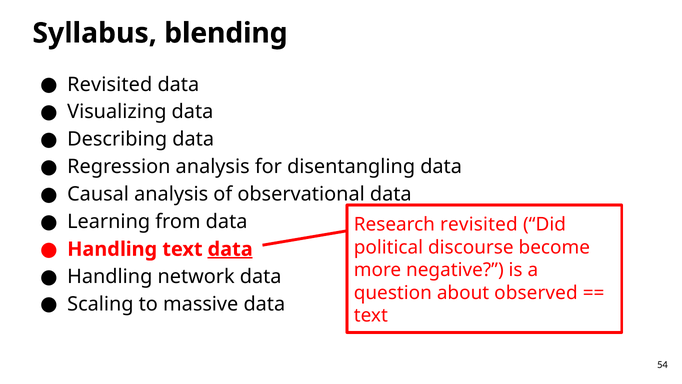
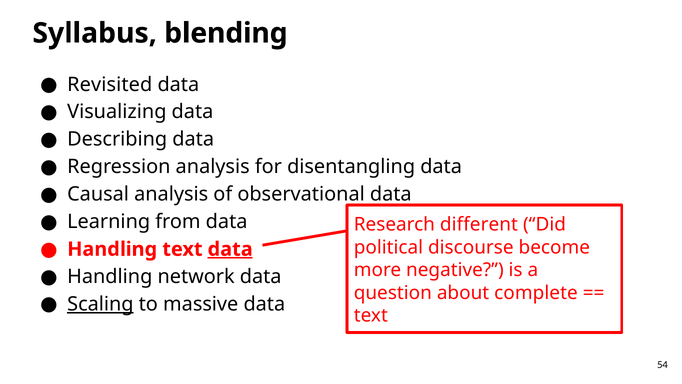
Research revisited: revisited -> different
observed: observed -> complete
Scaling underline: none -> present
